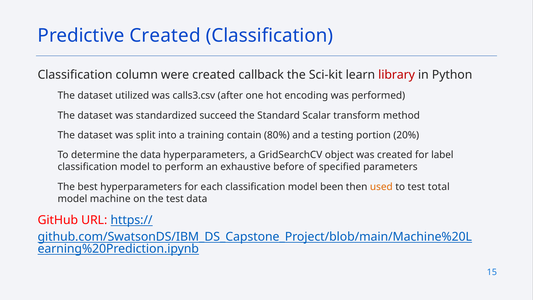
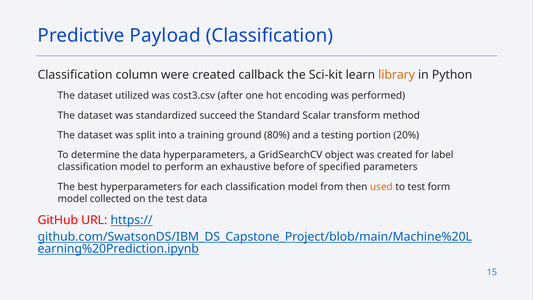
Predictive Created: Created -> Payload
library colour: red -> orange
calls3.csv: calls3.csv -> cost3.csv
contain: contain -> ground
been: been -> from
total: total -> form
machine: machine -> collected
